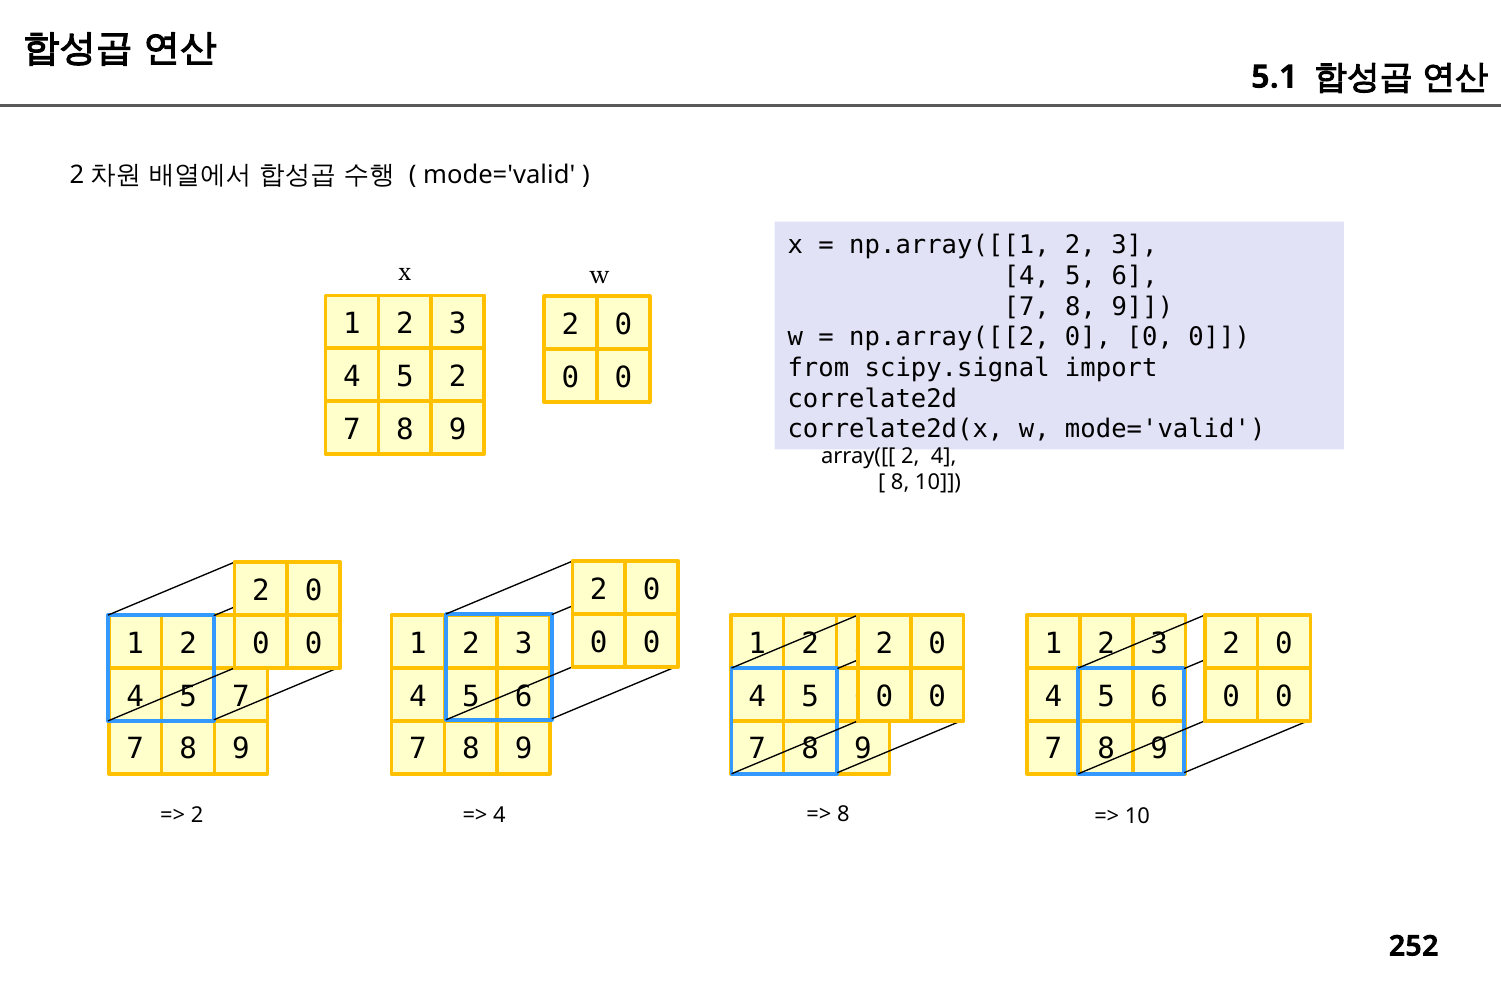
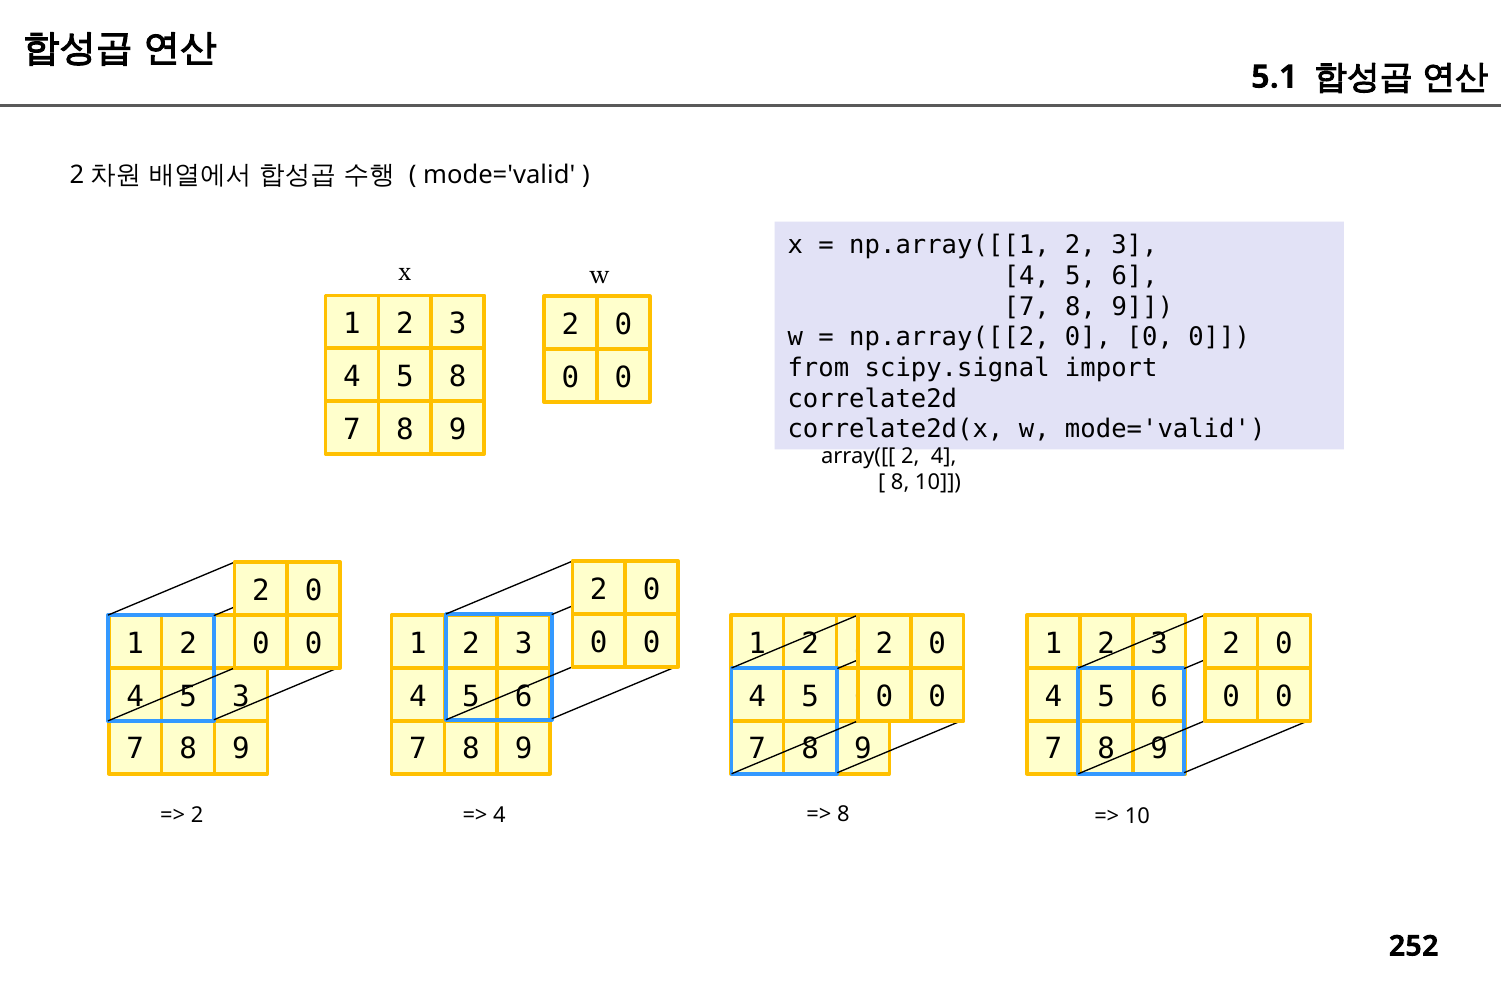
5 2: 2 -> 8
5 7: 7 -> 3
